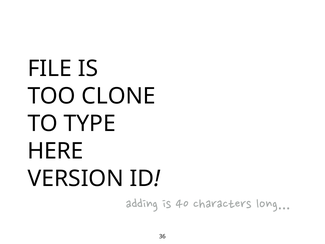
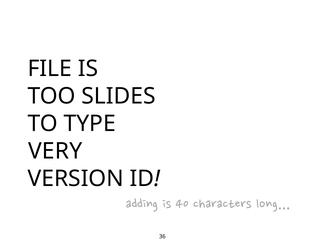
CLONE: CLONE -> SLIDES
HERE: HERE -> VERY
